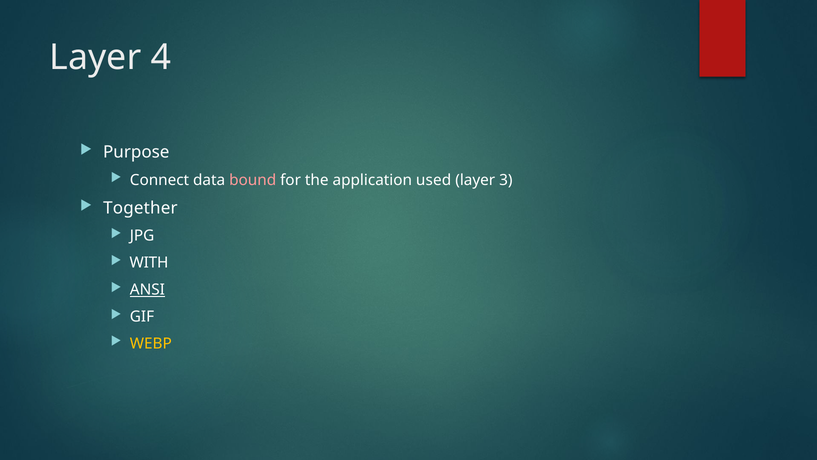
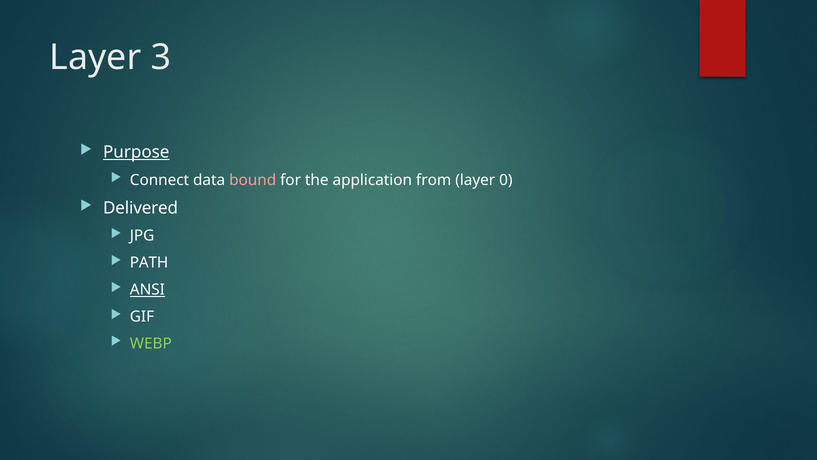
4: 4 -> 3
Purpose underline: none -> present
used: used -> from
3: 3 -> 0
Together: Together -> Delivered
WITH: WITH -> PATH
WEBP colour: yellow -> light green
